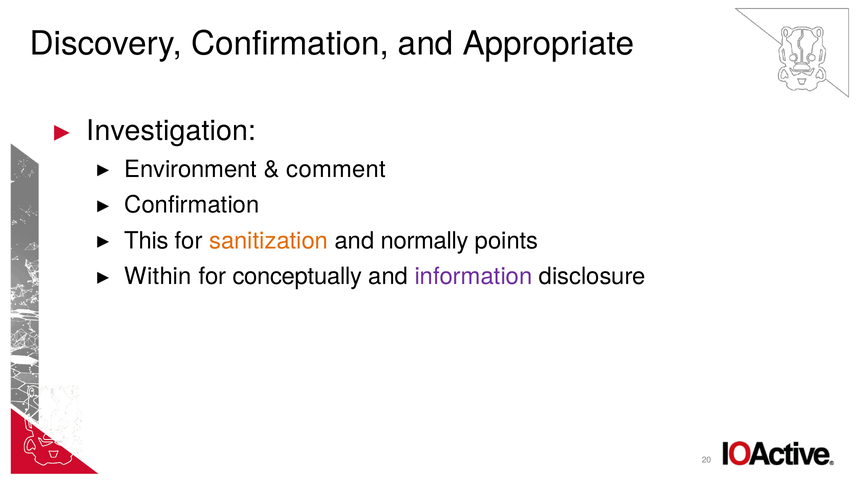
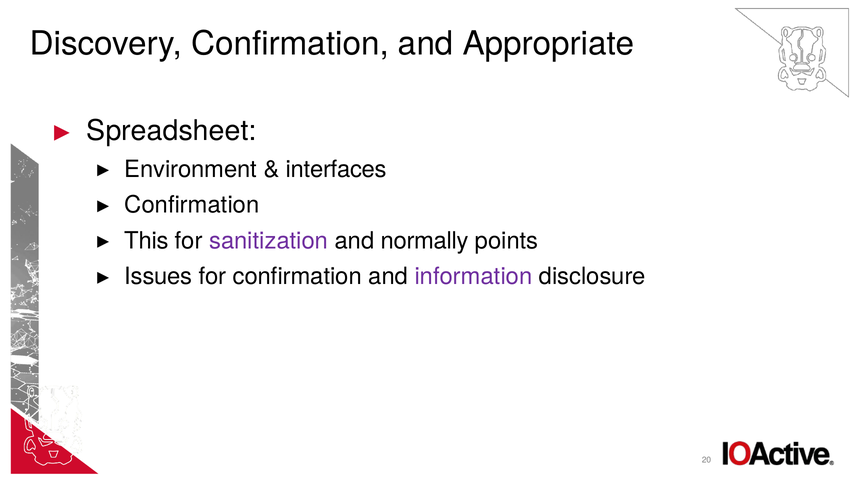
Investigation: Investigation -> Spreadsheet
comment: comment -> interfaces
sanitization colour: orange -> purple
Within: Within -> Issues
for conceptually: conceptually -> confirmation
